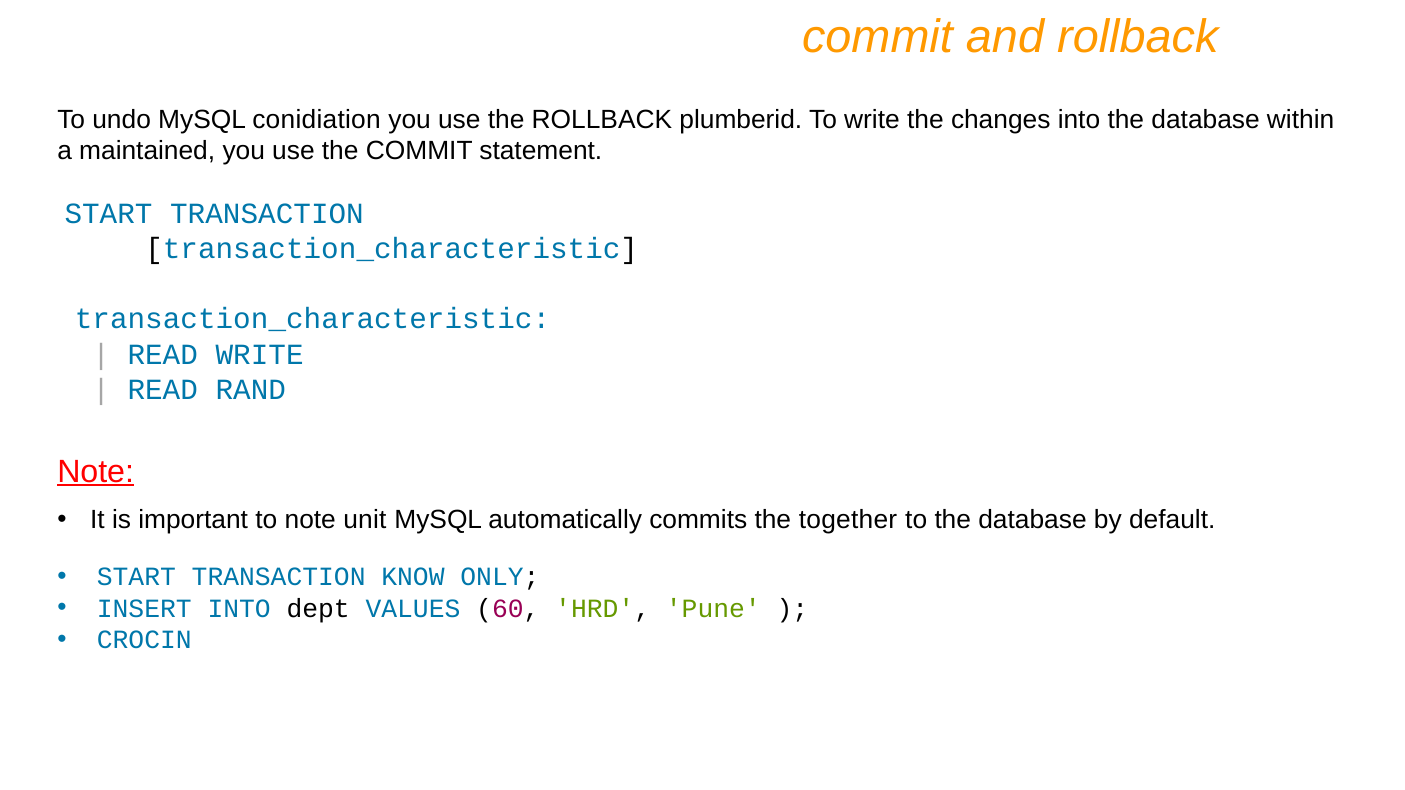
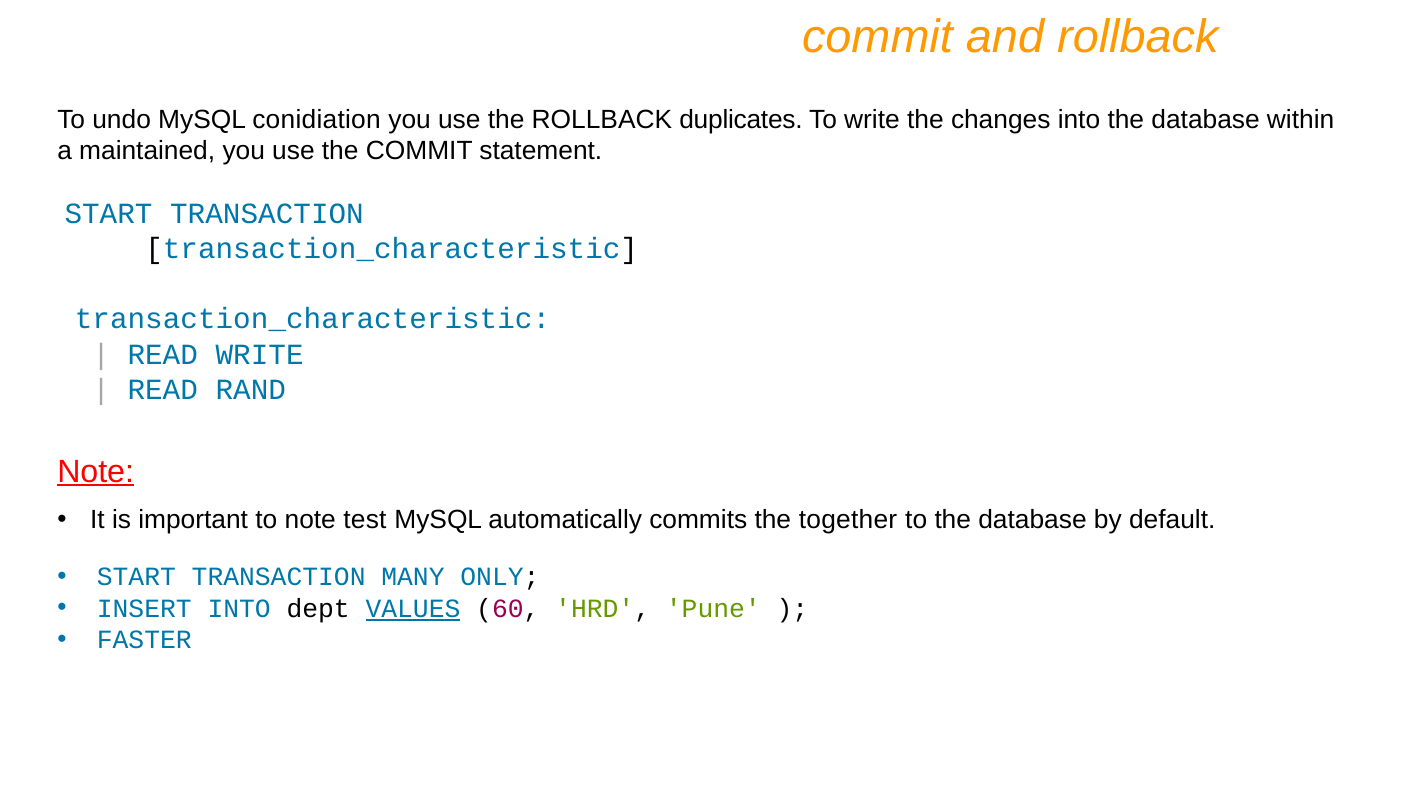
plumberid: plumberid -> duplicates
unit: unit -> test
KNOW: KNOW -> MANY
VALUES underline: none -> present
CROCIN: CROCIN -> FASTER
